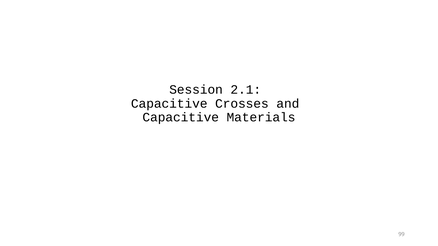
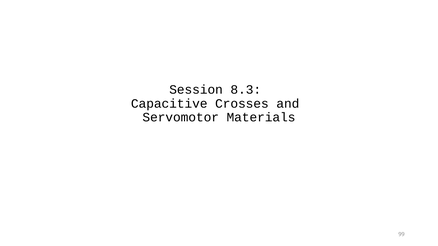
2.1: 2.1 -> 8.3
Capacitive at (181, 117): Capacitive -> Servomotor
